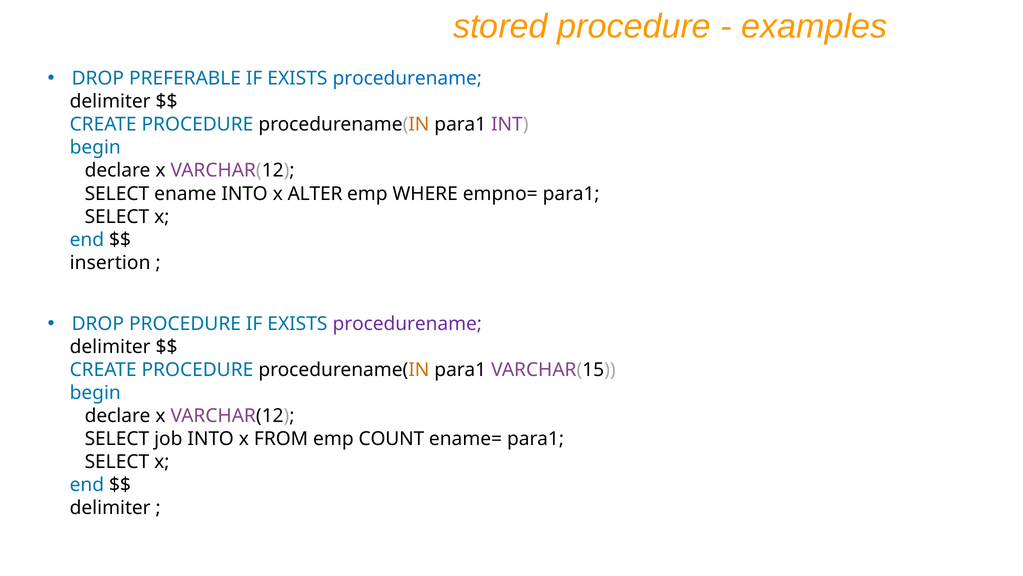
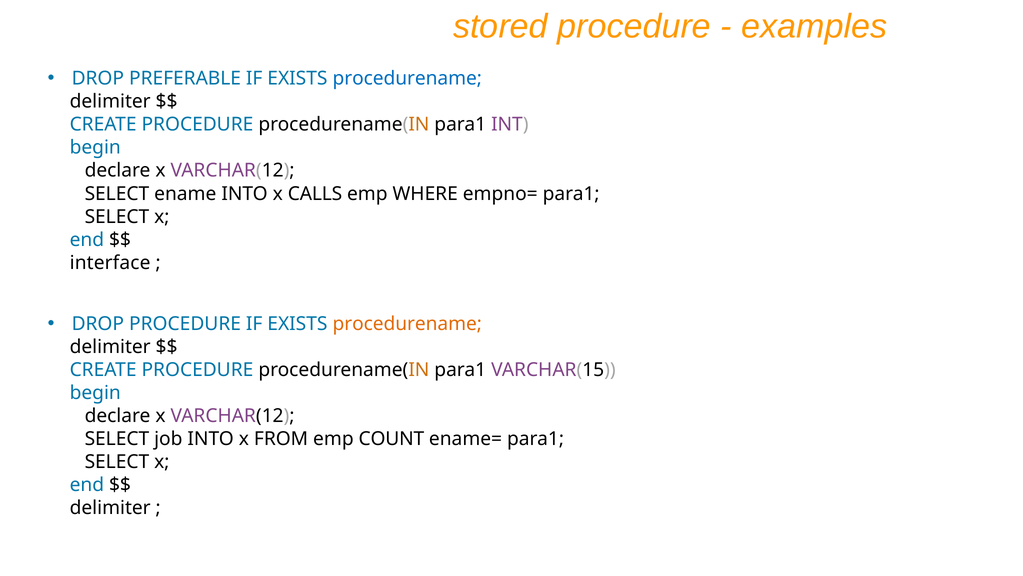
ALTER: ALTER -> CALLS
insertion: insertion -> interface
procedurename at (407, 323) colour: purple -> orange
